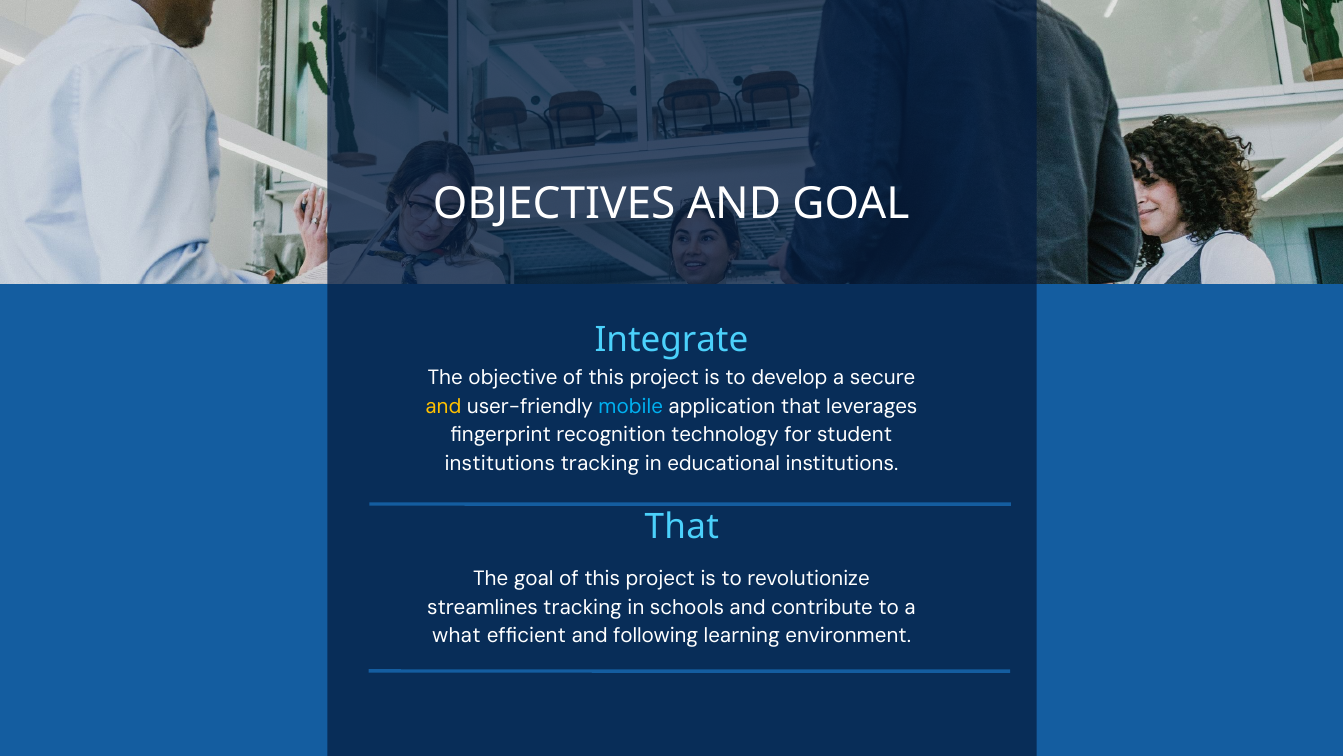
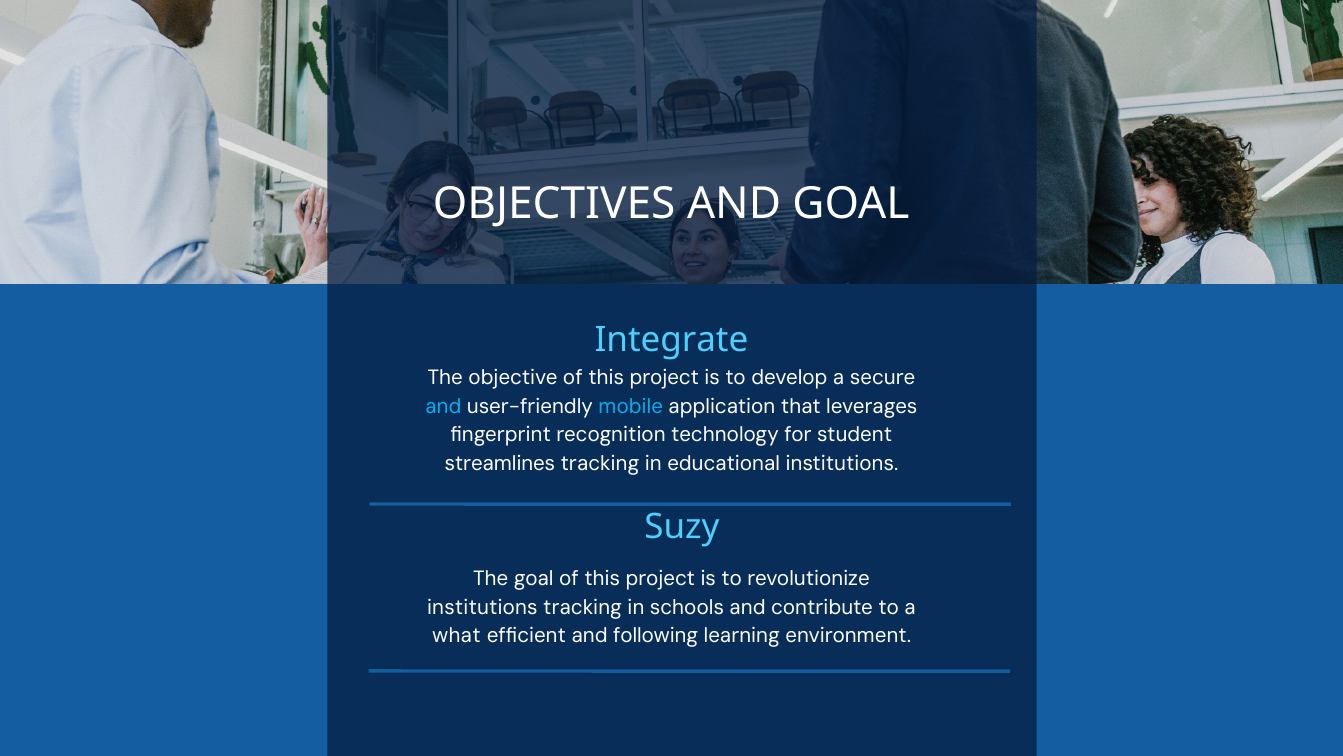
and at (443, 406) colour: yellow -> light blue
institutions at (500, 463): institutions -> streamlines
That at (682, 526): That -> Suzy
streamlines at (482, 607): streamlines -> institutions
